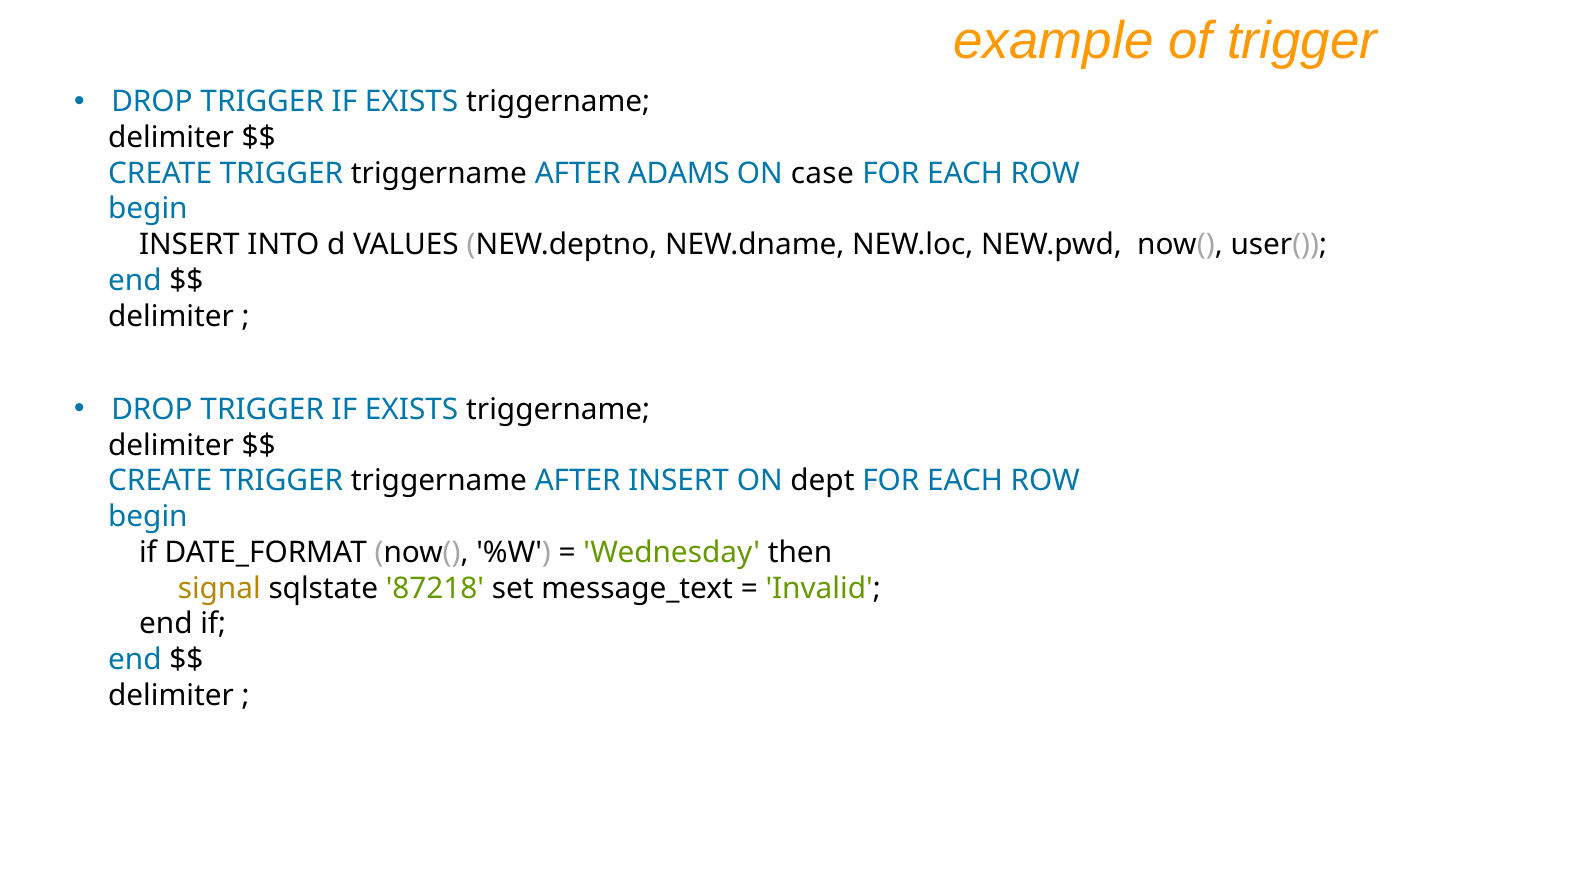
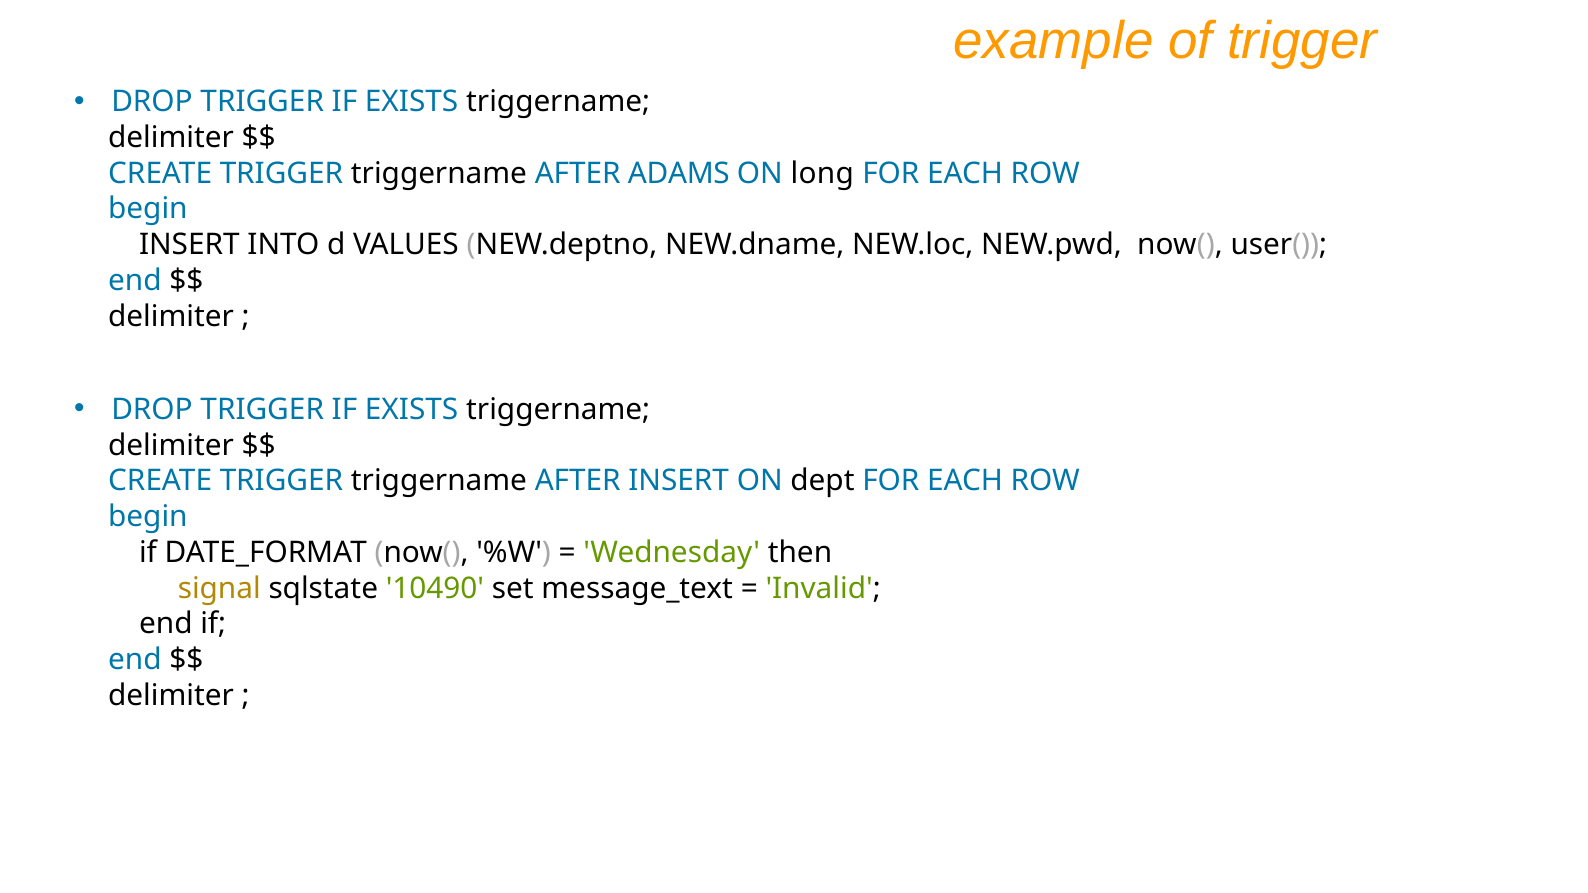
case: case -> long
87218: 87218 -> 10490
